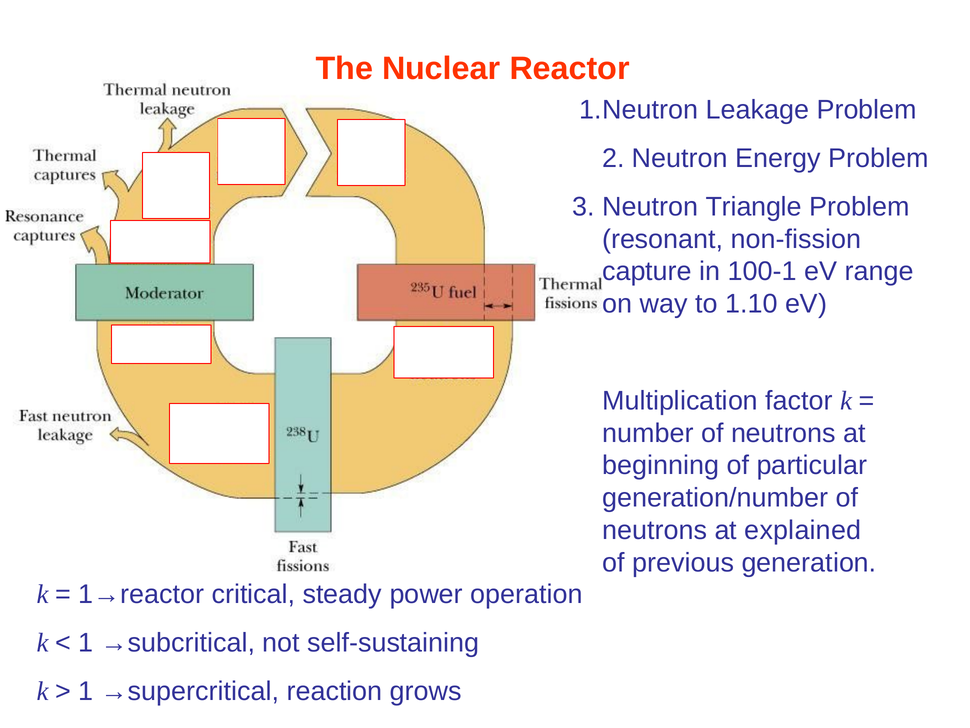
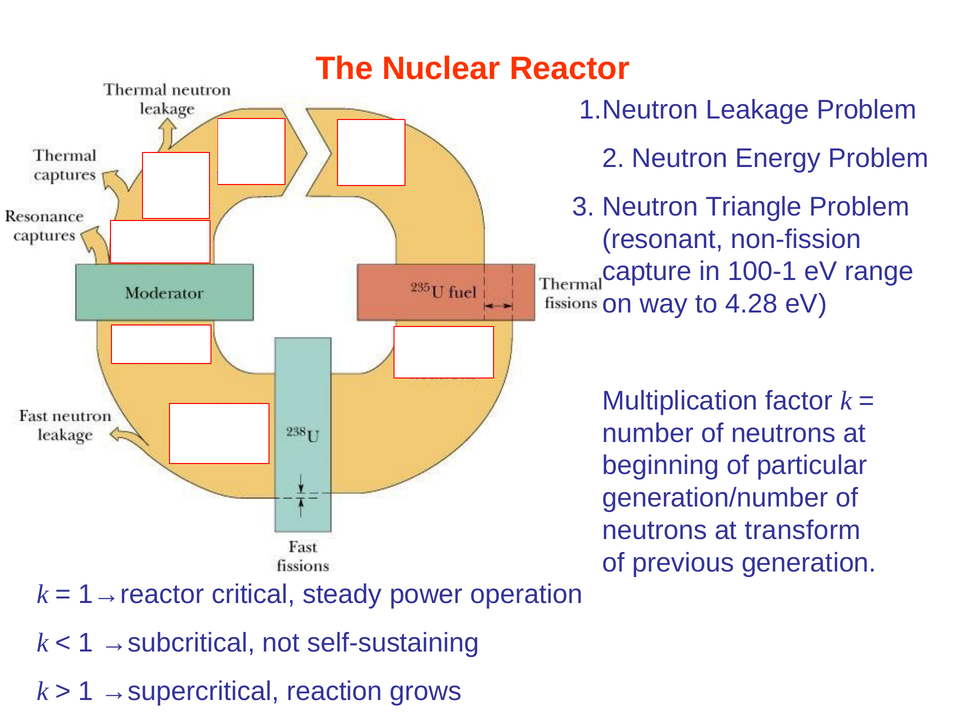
1.10: 1.10 -> 4.28
explained: explained -> transform
